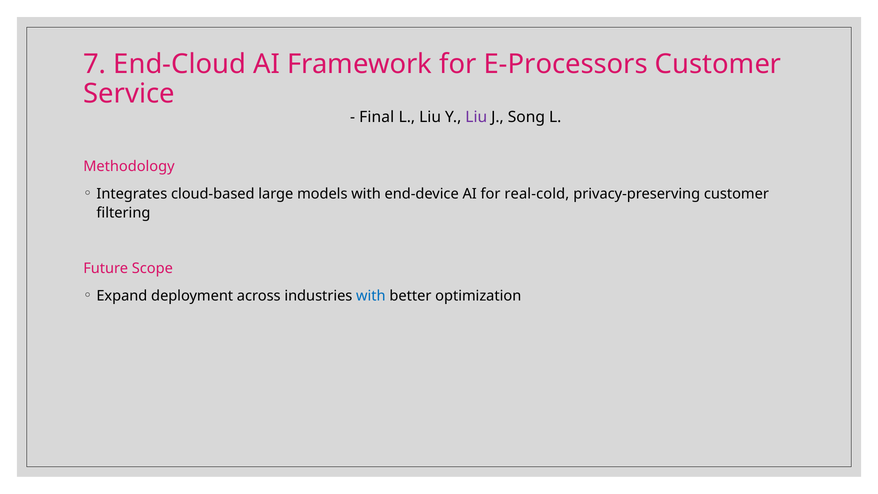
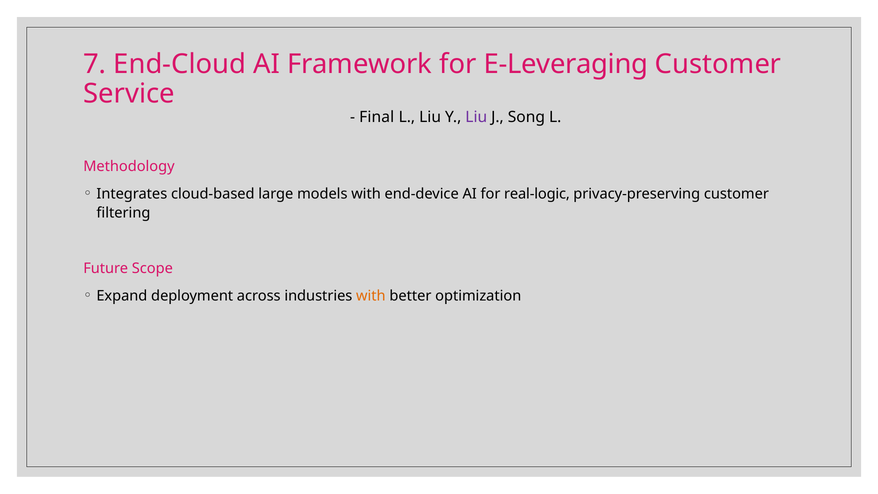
E-Processors: E-Processors -> E-Leveraging
real-cold: real-cold -> real-logic
with at (371, 296) colour: blue -> orange
